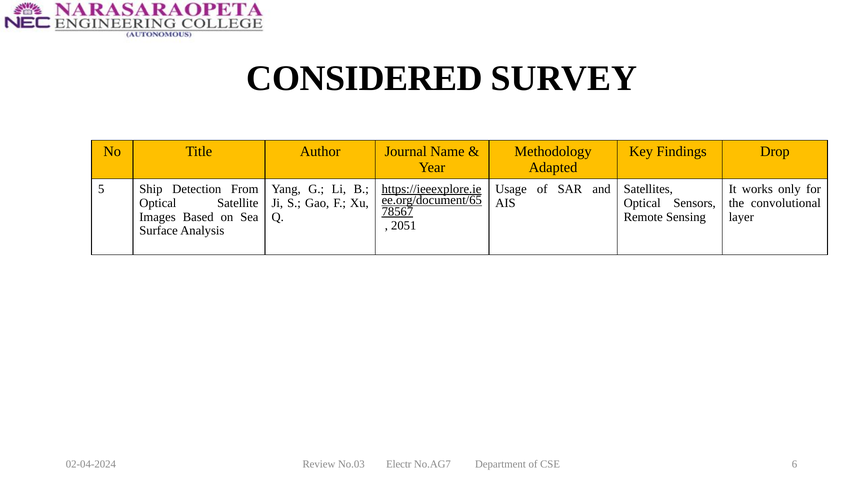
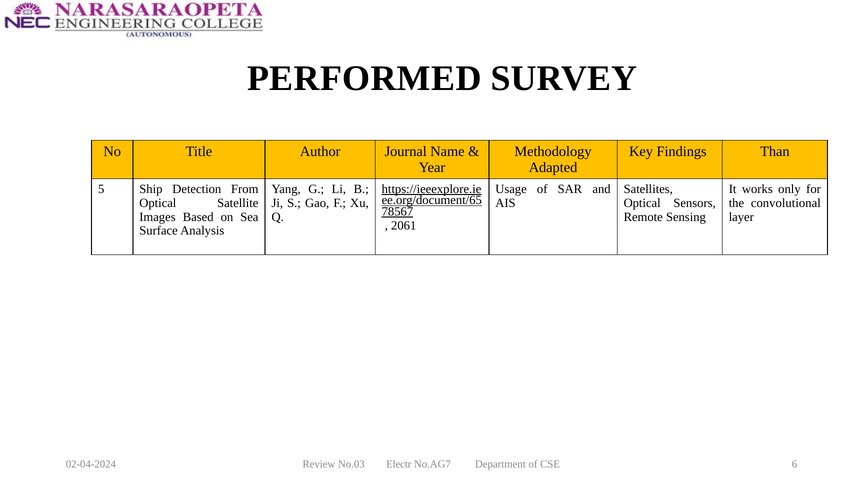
CONSIDERED: CONSIDERED -> PERFORMED
Drop: Drop -> Than
2051: 2051 -> 2061
